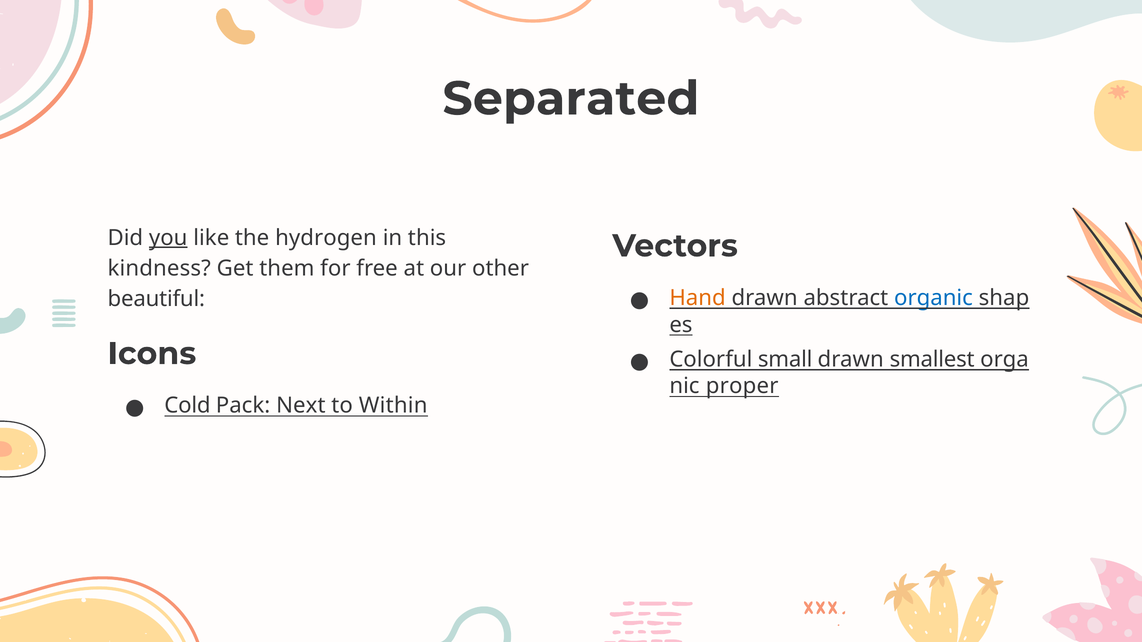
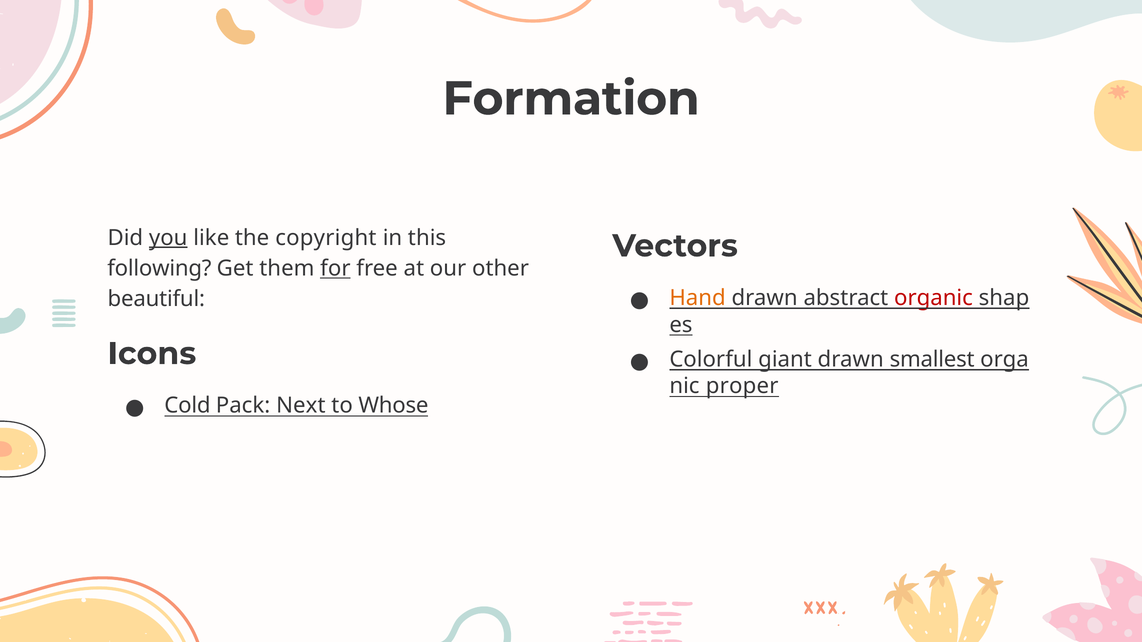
Separated: Separated -> Formation
hydrogen: hydrogen -> copyright
kindness: kindness -> following
for underline: none -> present
organic colour: blue -> red
small: small -> giant
Within: Within -> Whose
